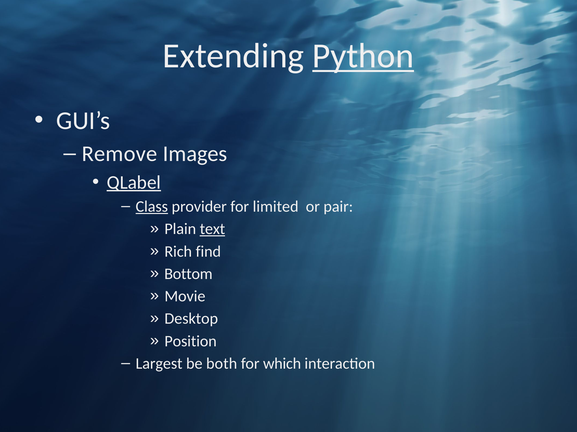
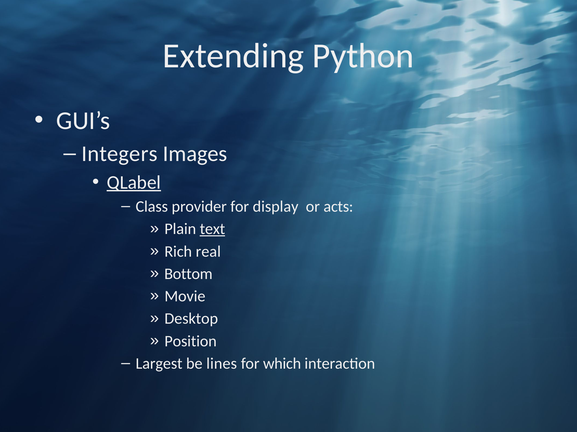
Python underline: present -> none
Remove: Remove -> Integers
Class underline: present -> none
limited: limited -> display
pair: pair -> acts
find: find -> real
both: both -> lines
